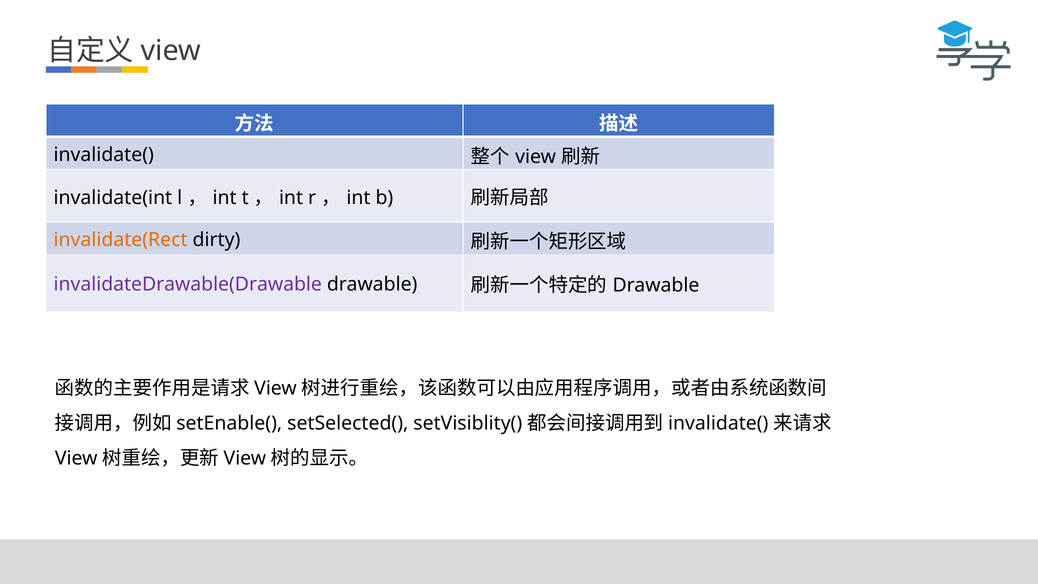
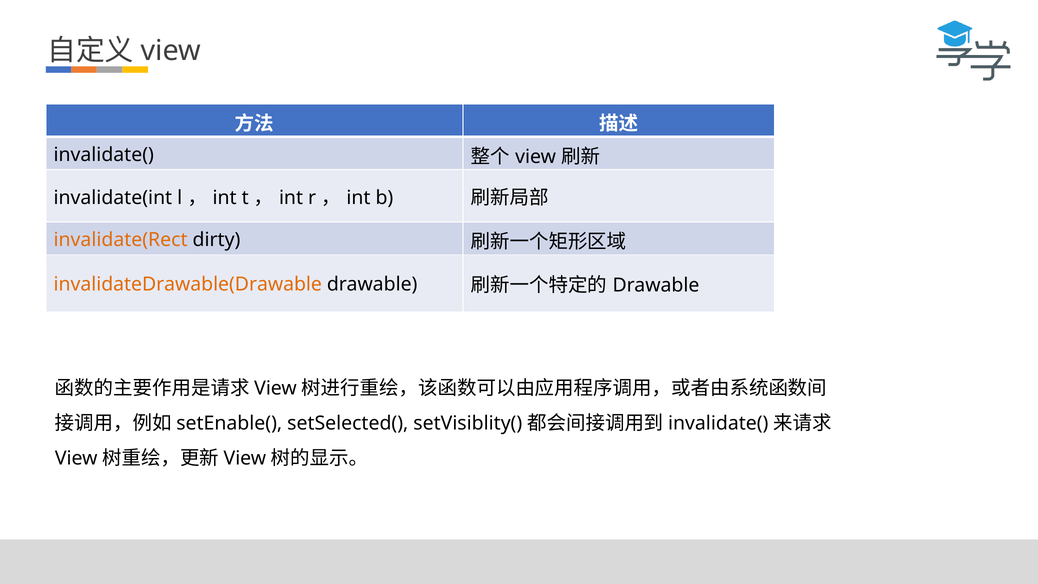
invalidateDrawable(Drawable colour: purple -> orange
